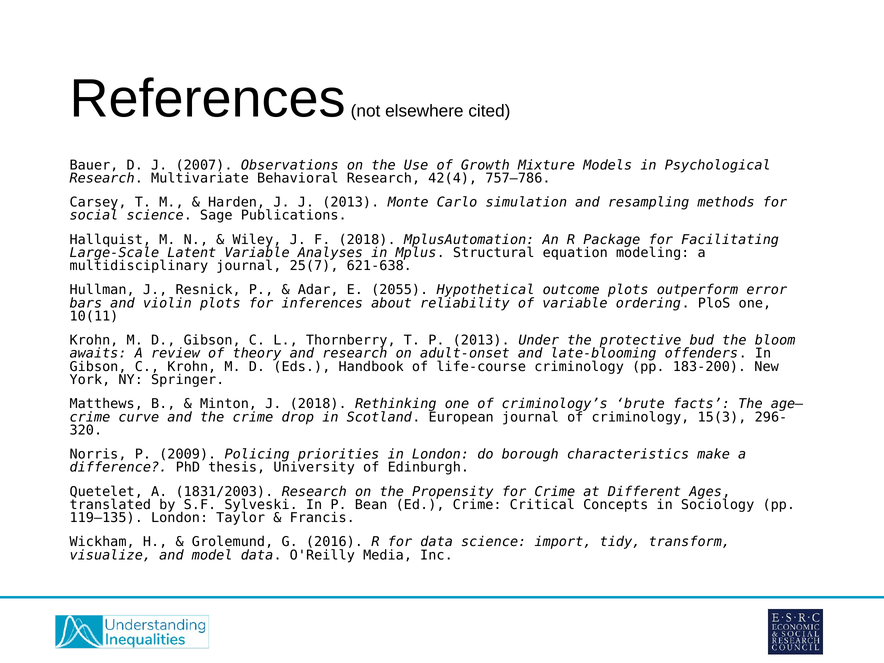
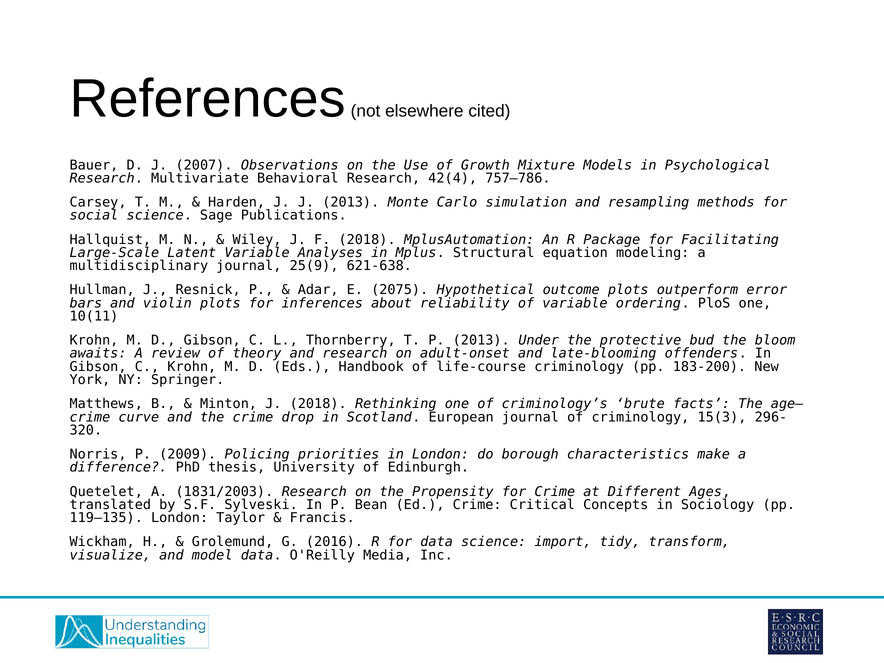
25(7: 25(7 -> 25(9
2055: 2055 -> 2075
